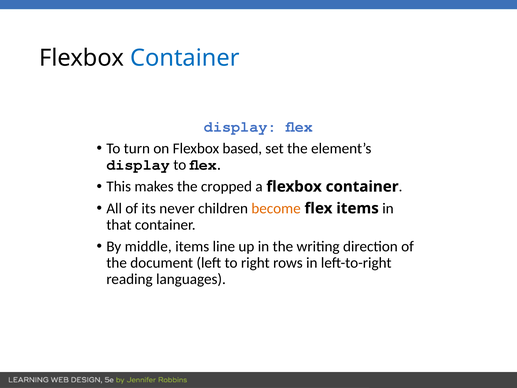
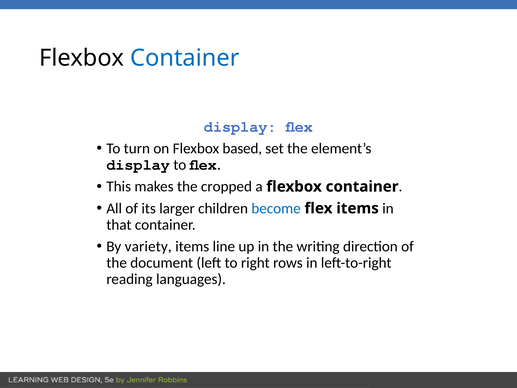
never: never -> larger
become colour: orange -> blue
middle: middle -> variety
